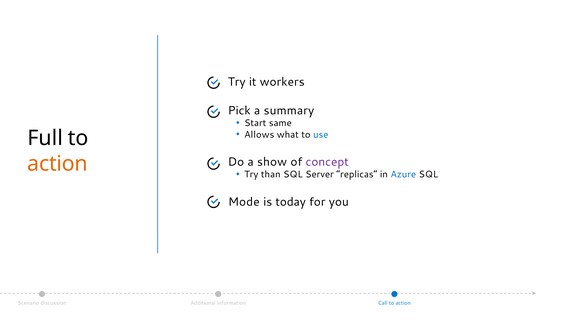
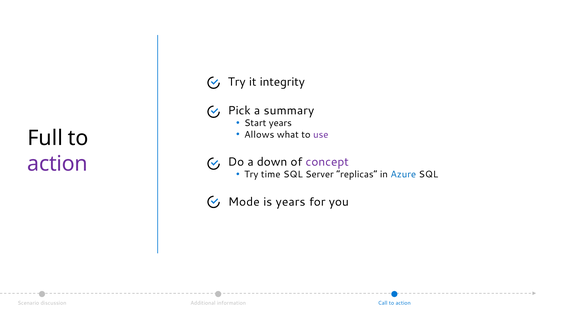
workers: workers -> integrity
Start same: same -> years
use colour: blue -> purple
show: show -> down
action at (58, 164) colour: orange -> purple
than: than -> time
is today: today -> years
